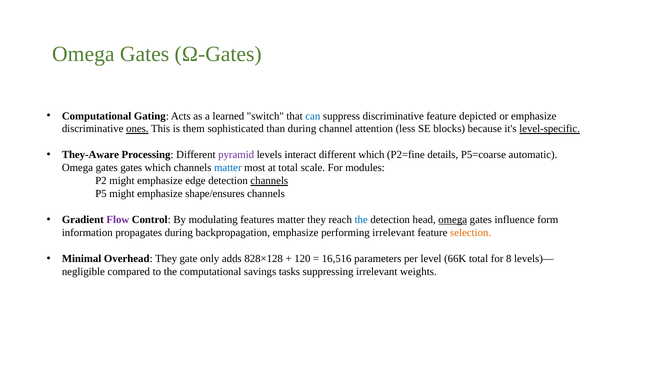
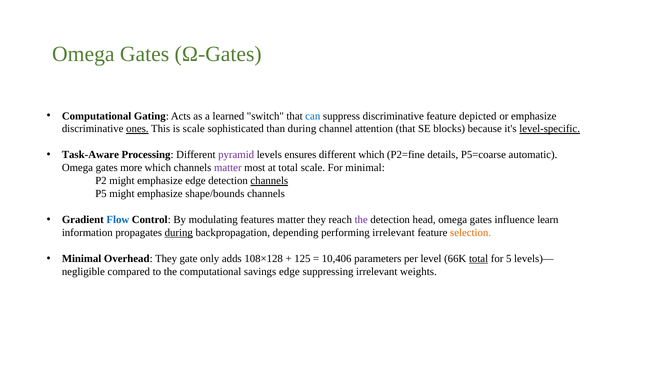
is them: them -> scale
attention less: less -> that
They-Aware: They-Aware -> Task-Aware
interact: interact -> ensures
gates gates: gates -> more
matter at (228, 168) colour: blue -> purple
For modules: modules -> minimal
shape/ensures: shape/ensures -> shape/bounds
Flow colour: purple -> blue
the at (361, 220) colour: blue -> purple
omega at (453, 220) underline: present -> none
form: form -> learn
during at (179, 233) underline: none -> present
backpropagation emphasize: emphasize -> depending
828×128: 828×128 -> 108×128
120: 120 -> 125
16,516: 16,516 -> 10,406
total at (479, 259) underline: none -> present
8: 8 -> 5
savings tasks: tasks -> edge
